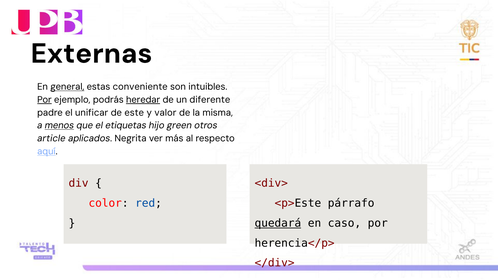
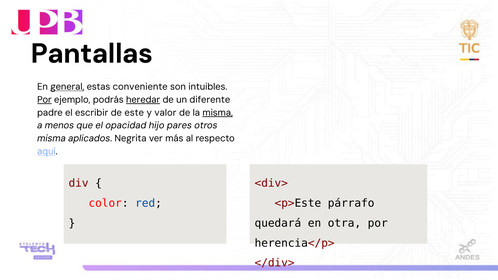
Externas: Externas -> Pantallas
unificar: unificar -> escribir
misma at (218, 113) underline: none -> present
menos underline: present -> none
etiquetas: etiquetas -> opacidad
green: green -> pares
article at (51, 138): article -> misma
quedará underline: present -> none
caso: caso -> otra
